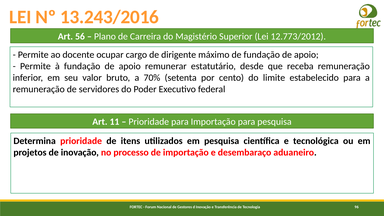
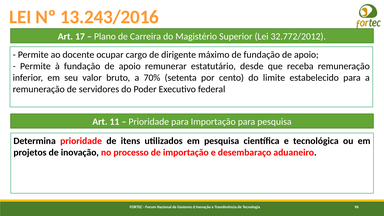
56: 56 -> 17
12.773/2012: 12.773/2012 -> 32.772/2012
